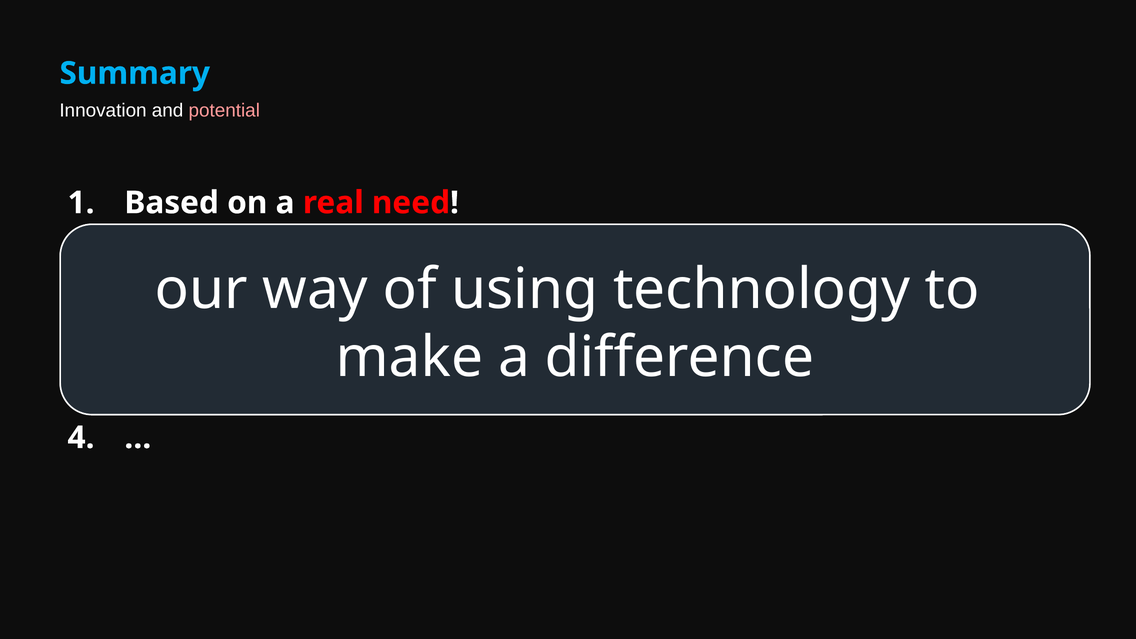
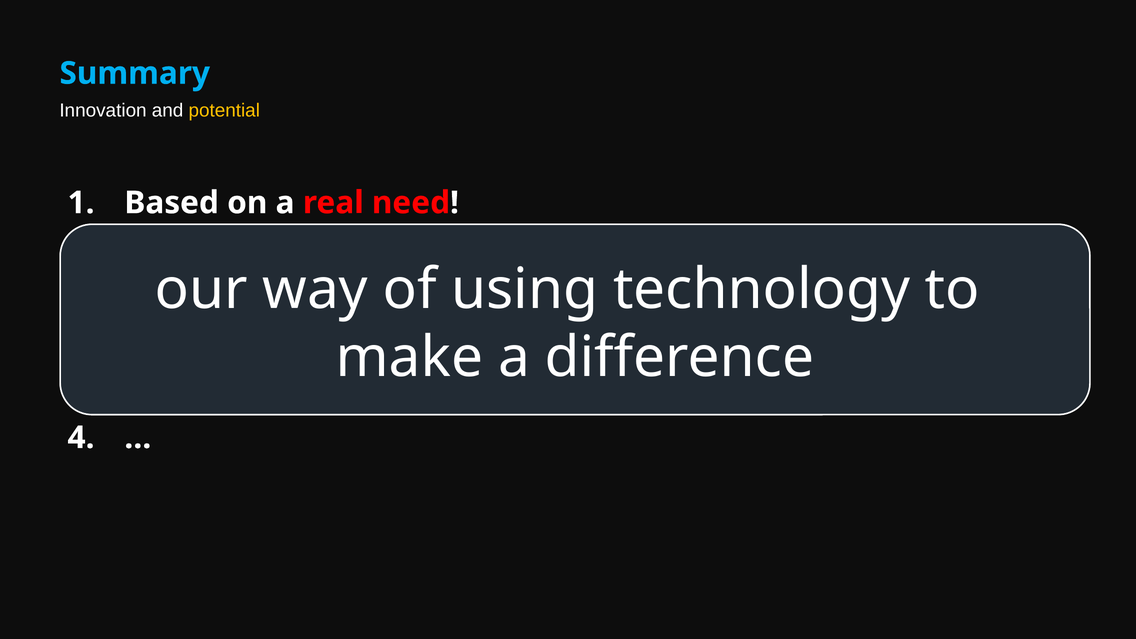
potential colour: pink -> yellow
